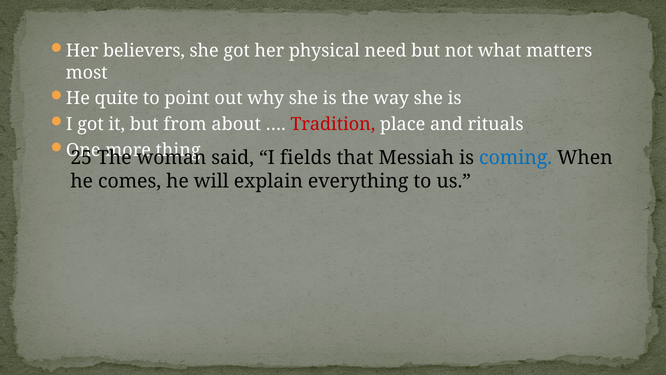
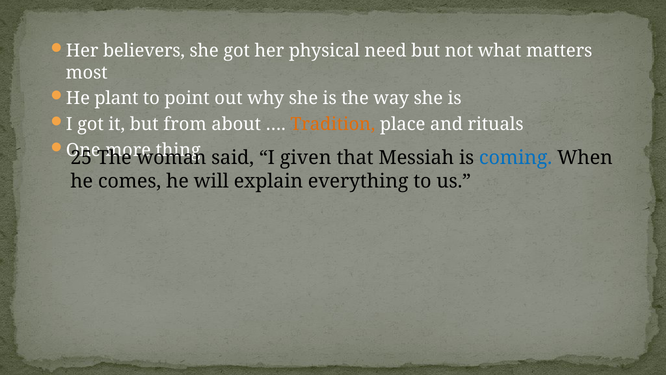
quite: quite -> plant
Tradition colour: red -> orange
fields: fields -> given
